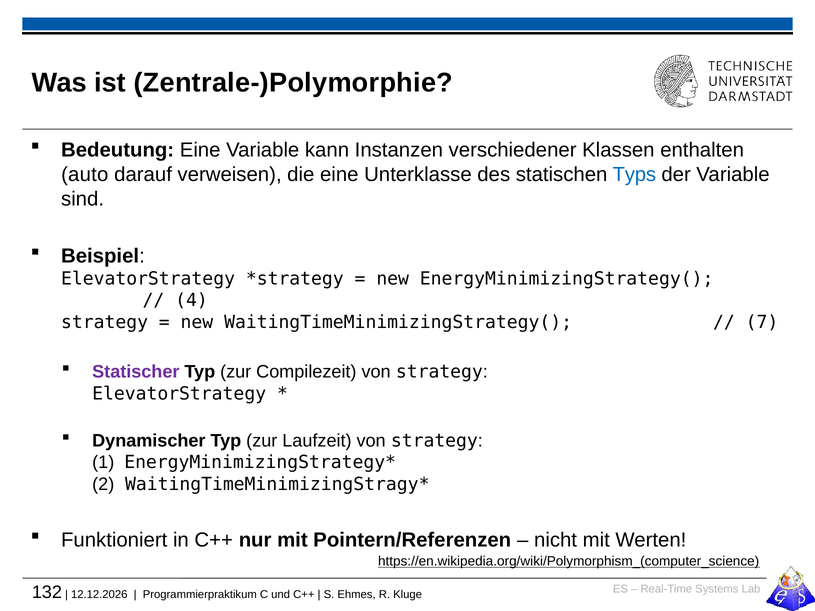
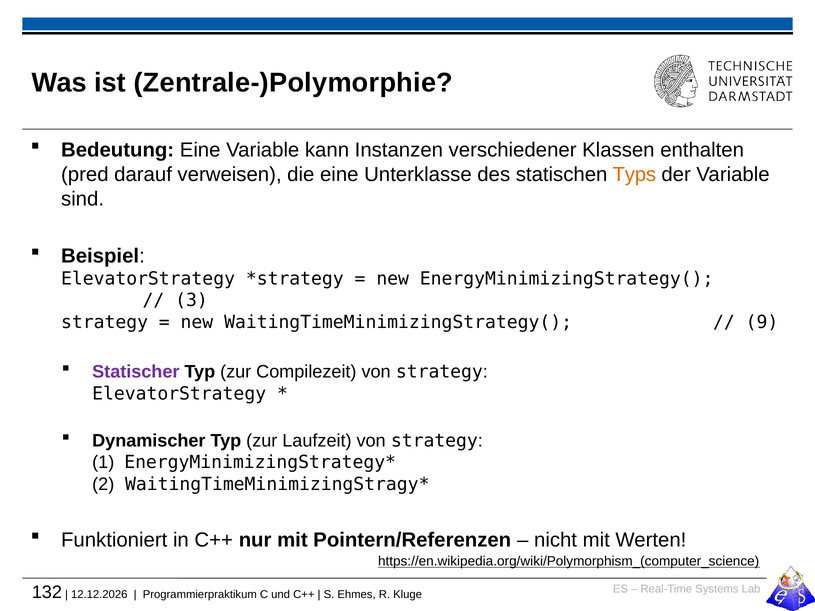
auto: auto -> pred
Typs colour: blue -> orange
4: 4 -> 3
7: 7 -> 9
